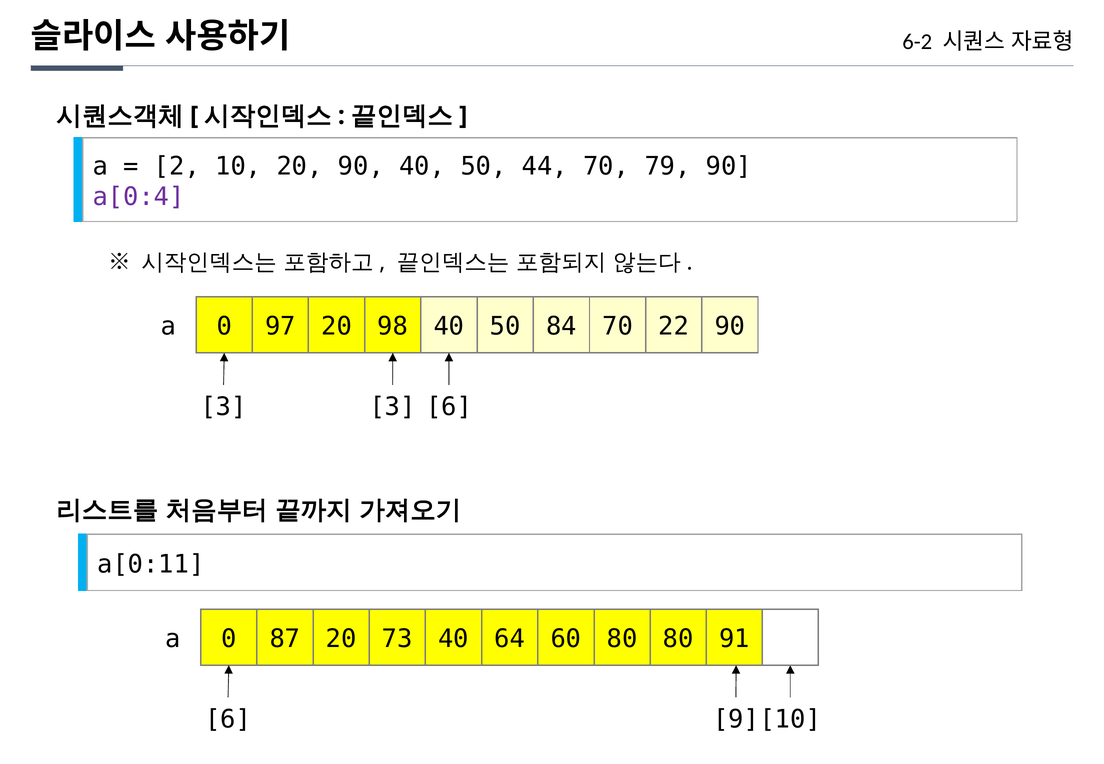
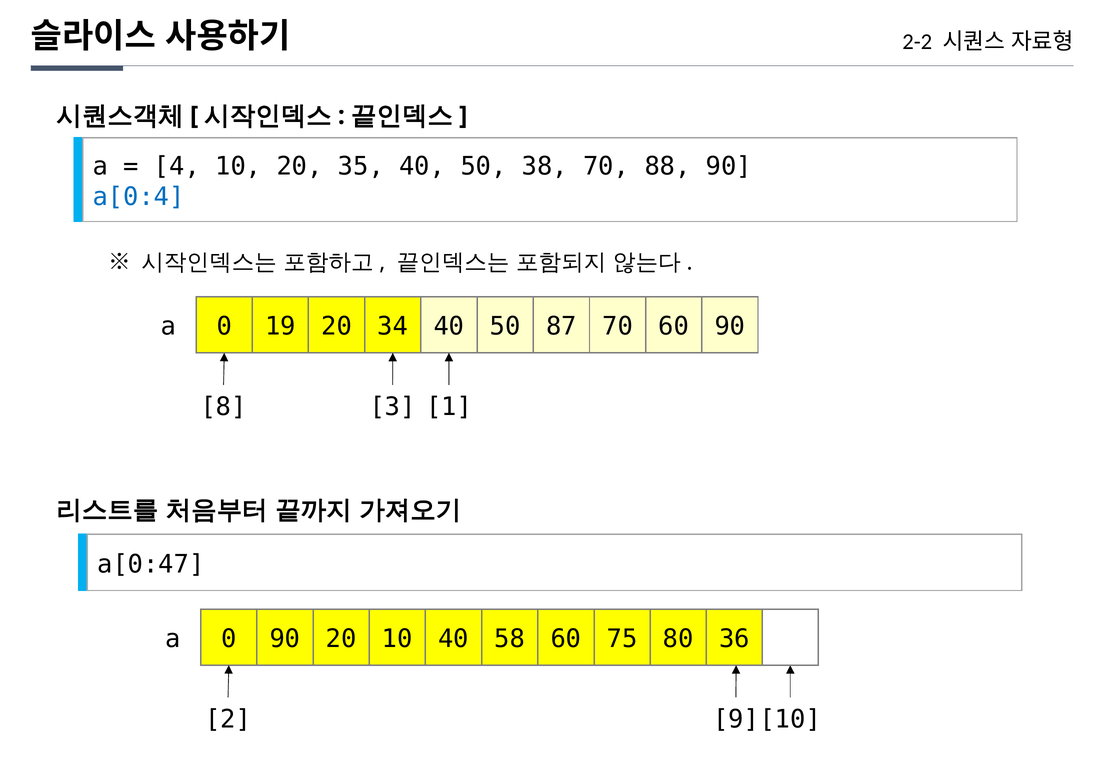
6-2: 6-2 -> 2-2
2: 2 -> 4
20 90: 90 -> 35
44: 44 -> 38
79: 79 -> 88
a[0:4 colour: purple -> blue
97: 97 -> 19
98: 98 -> 34
84: 84 -> 87
70 22: 22 -> 60
3 at (224, 407): 3 -> 8
3 6: 6 -> 1
a[0:11: a[0:11 -> a[0:47
0 87: 87 -> 90
20 73: 73 -> 10
64: 64 -> 58
60 80: 80 -> 75
91: 91 -> 36
6 at (228, 720): 6 -> 2
